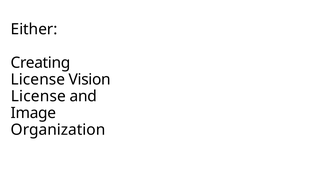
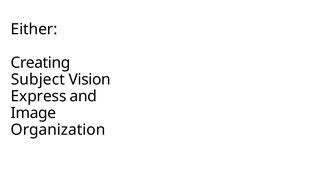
License at (38, 79): License -> Subject
License at (38, 96): License -> Express
